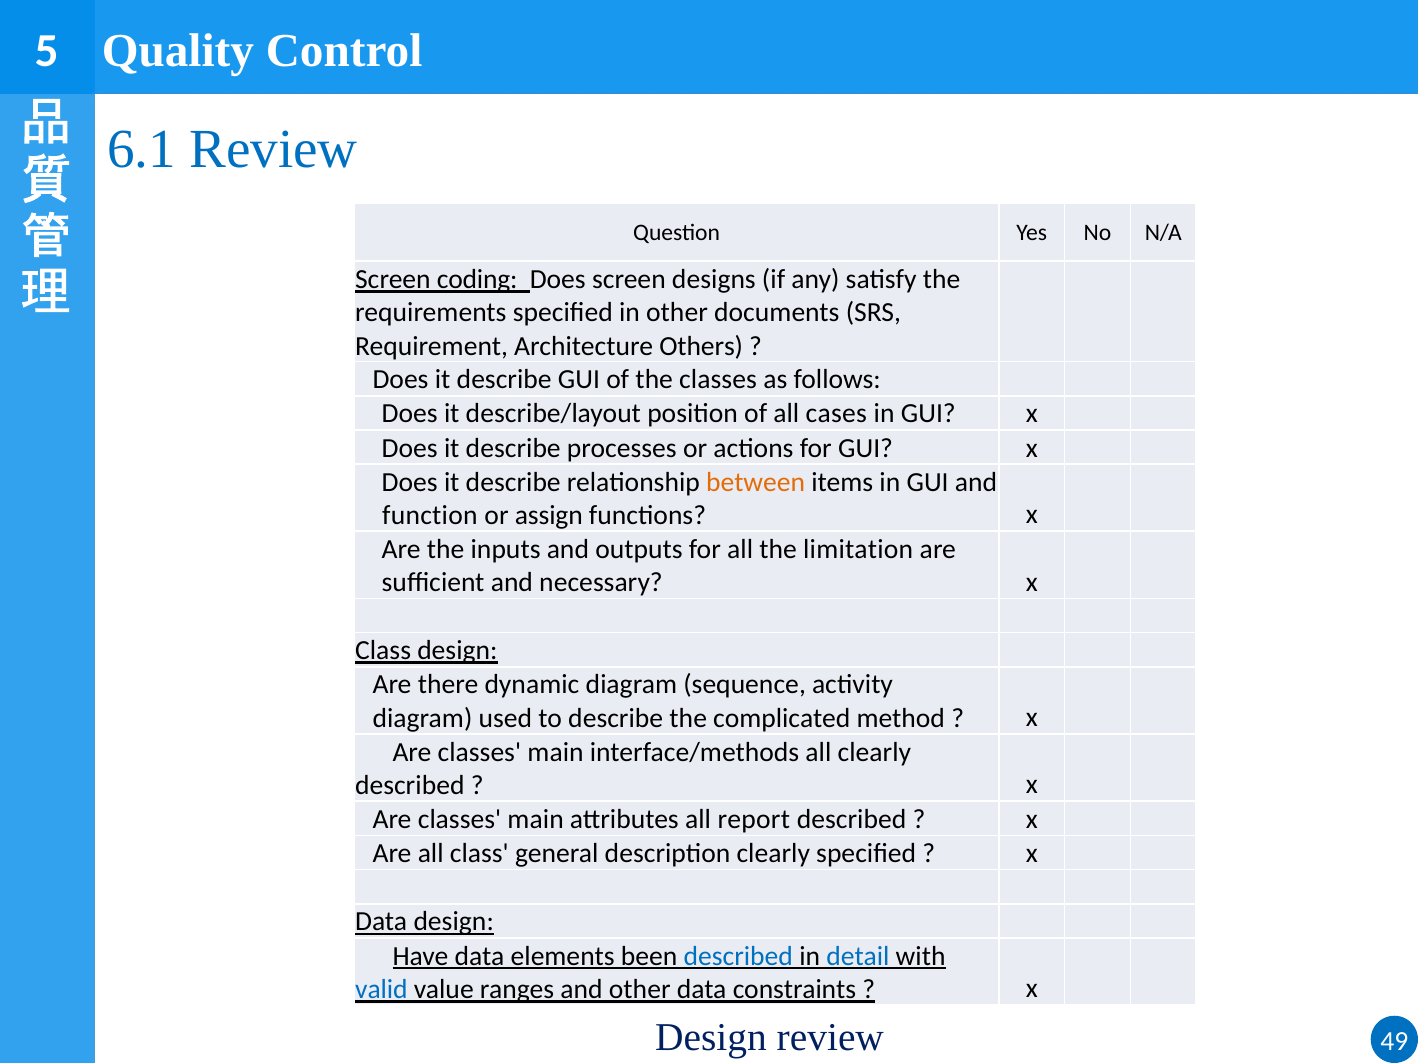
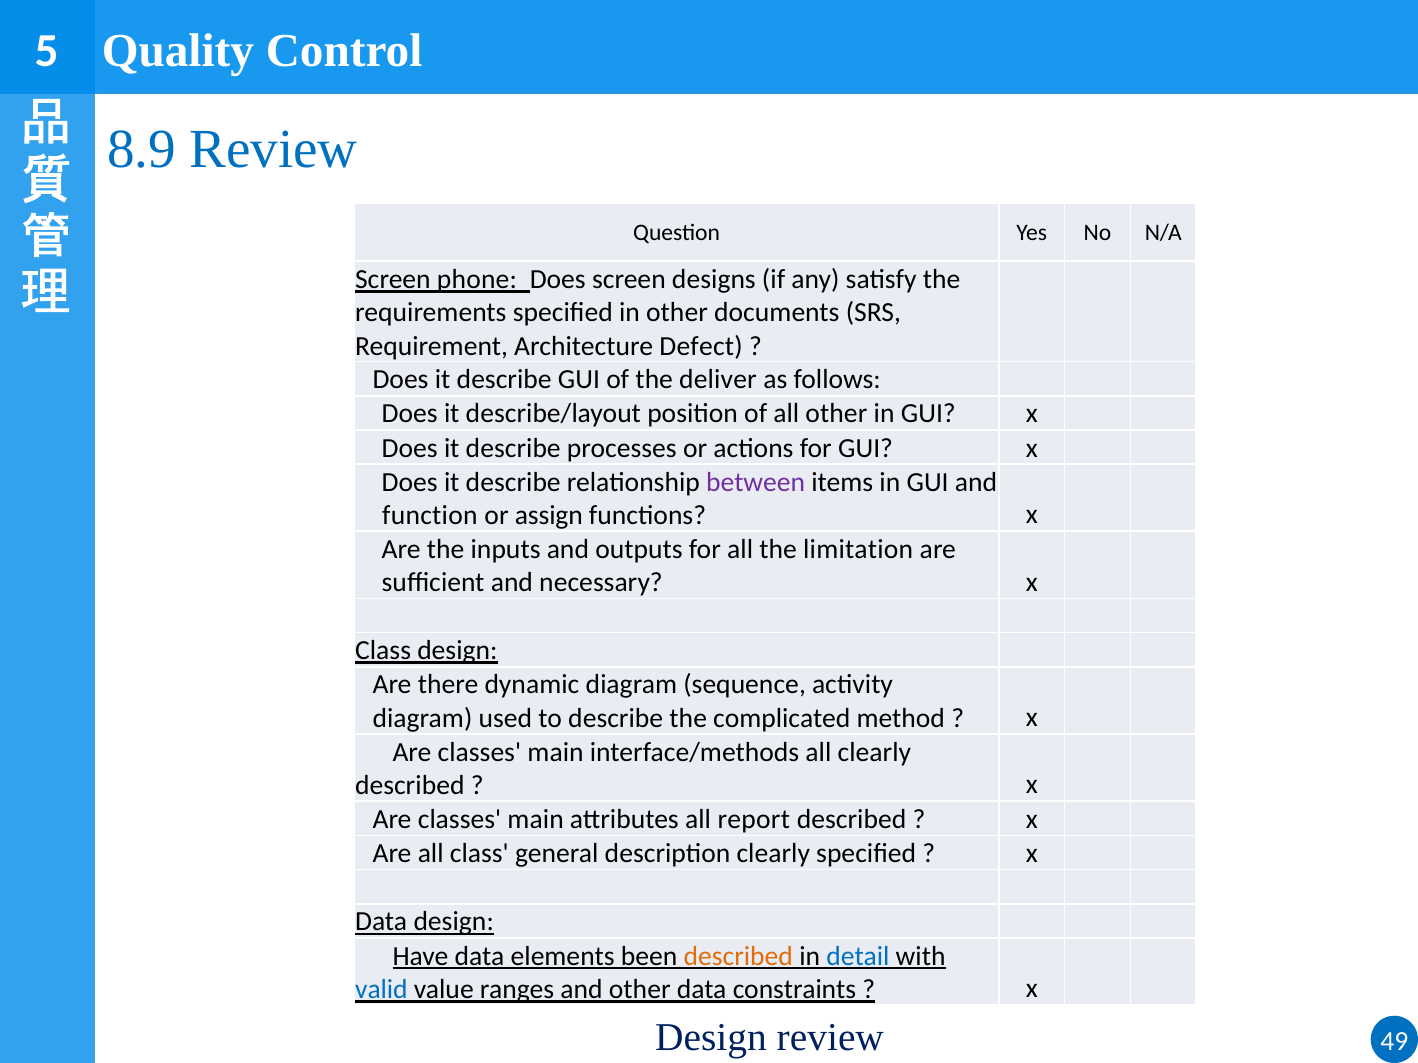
6.1: 6.1 -> 8.9
coding: coding -> phone
Others: Others -> Defect
the classes: classes -> deliver
all cases: cases -> other
between colour: orange -> purple
described at (738, 956) colour: blue -> orange
